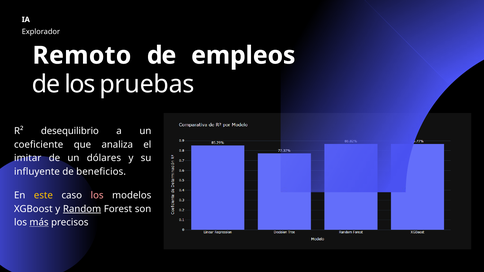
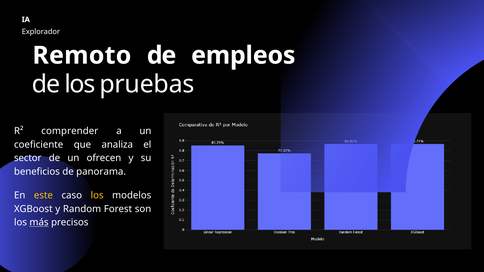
desequilibrio: desequilibrio -> comprender
imitar: imitar -> sector
dólares: dólares -> ofrecen
influyente: influyente -> beneficios
beneficios: beneficios -> panorama
los at (97, 196) colour: pink -> yellow
Random underline: present -> none
